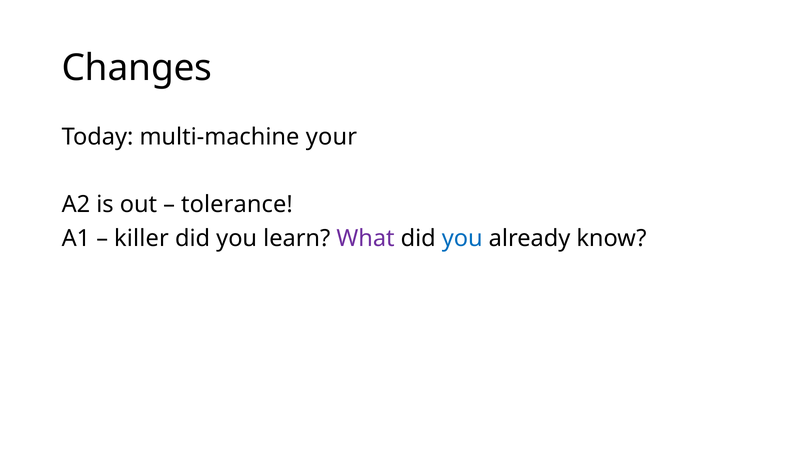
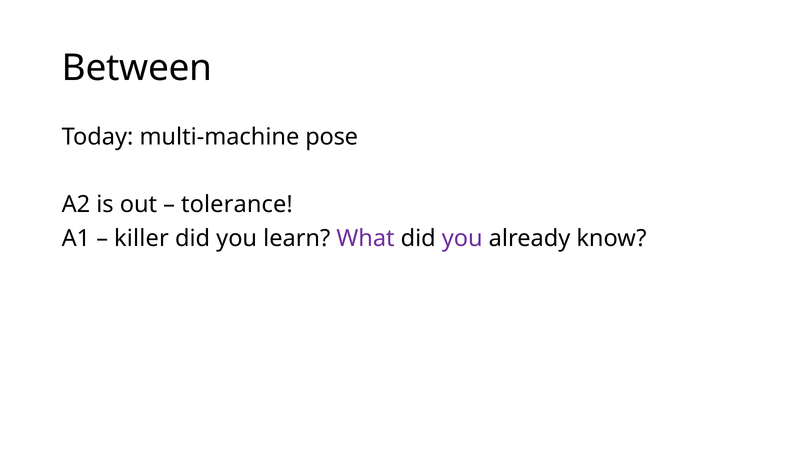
Changes: Changes -> Between
your: your -> pose
you at (462, 239) colour: blue -> purple
